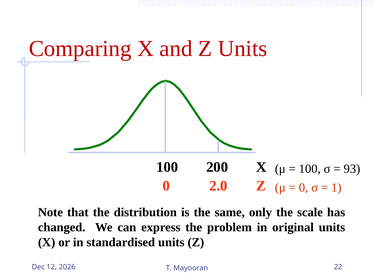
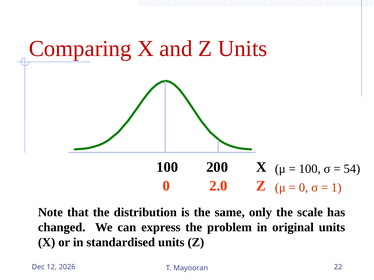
93: 93 -> 54
